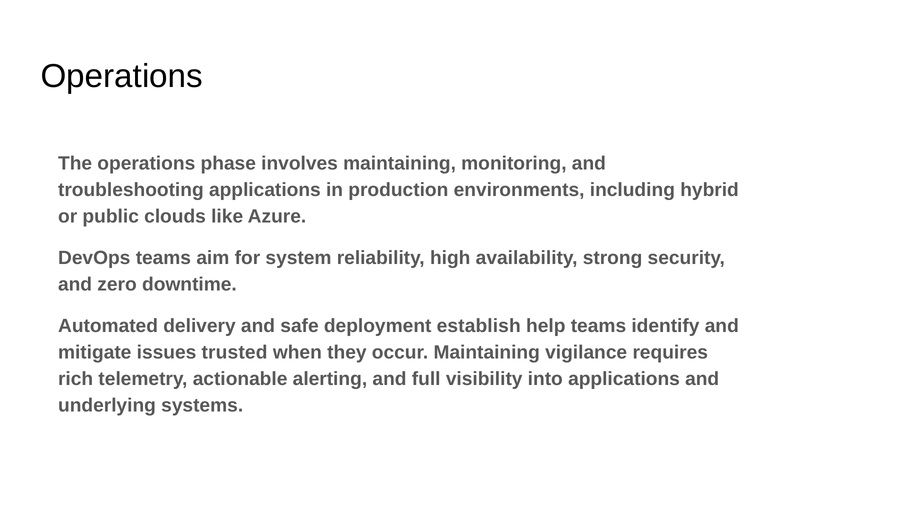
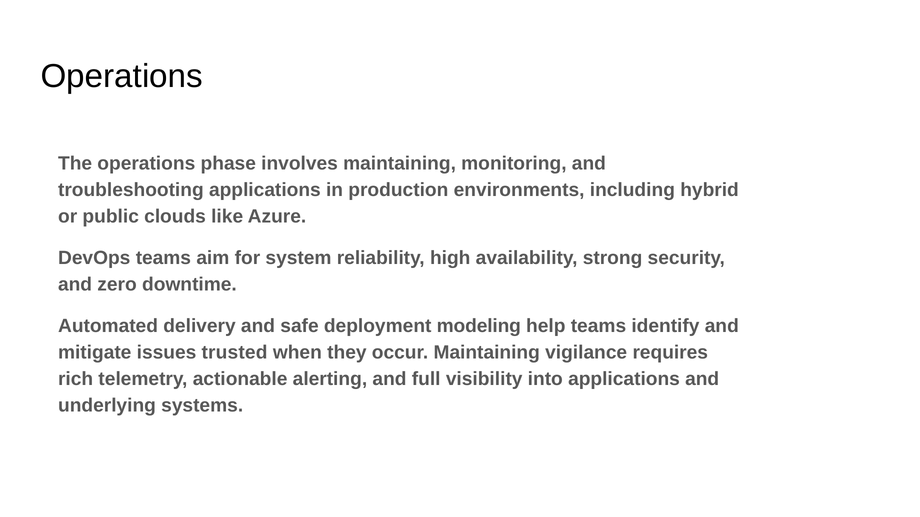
establish: establish -> modeling
